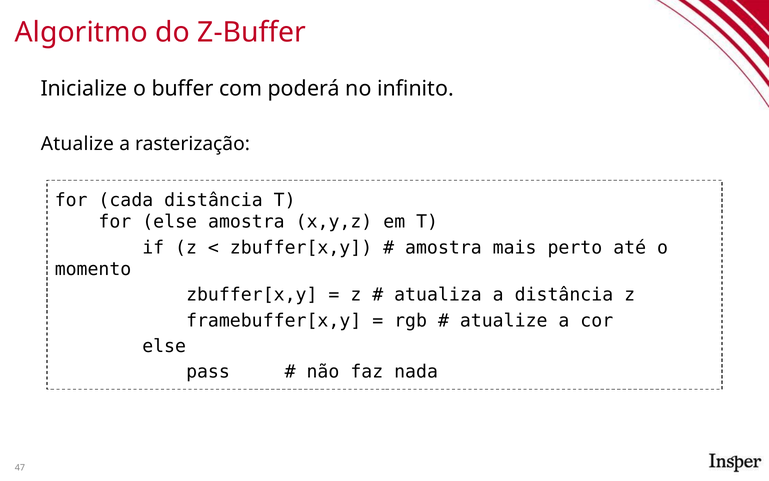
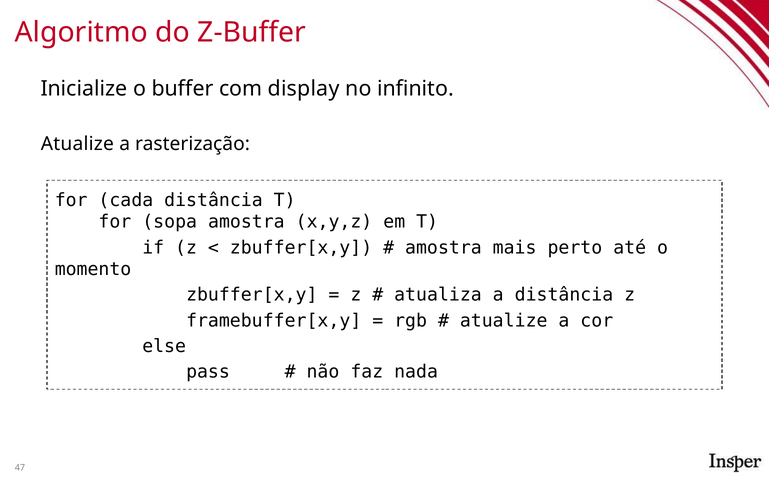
poderá: poderá -> display
for else: else -> sopa
